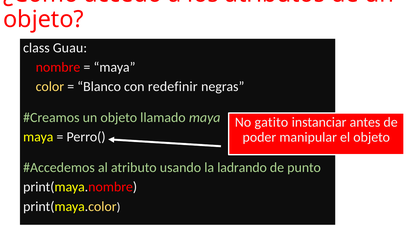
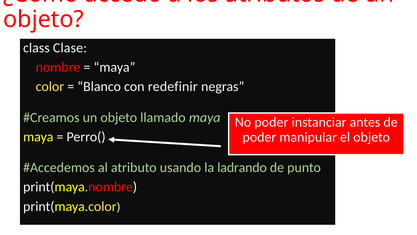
Guau: Guau -> Clase
No gatito: gatito -> poder
